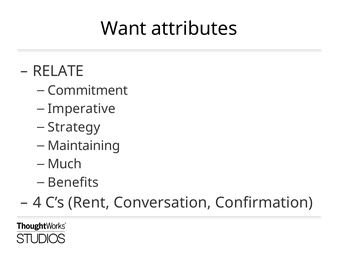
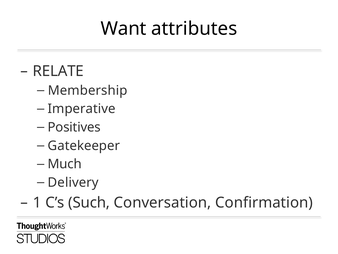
Commitment: Commitment -> Membership
Strategy: Strategy -> Positives
Maintaining: Maintaining -> Gatekeeper
Benefits: Benefits -> Delivery
4: 4 -> 1
Rent: Rent -> Such
